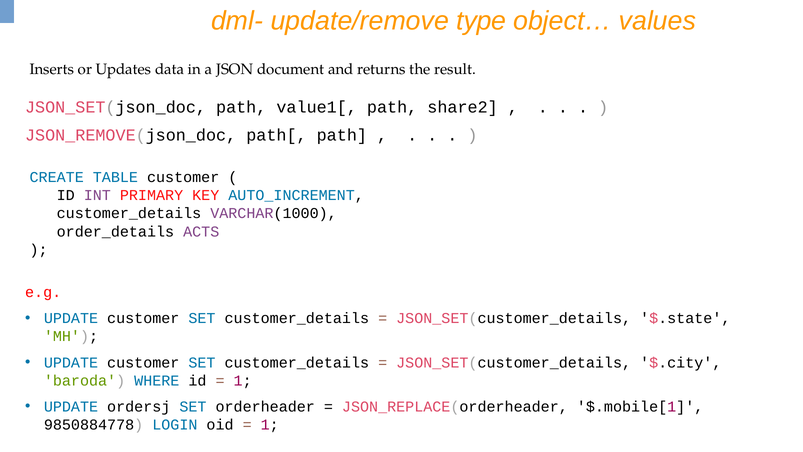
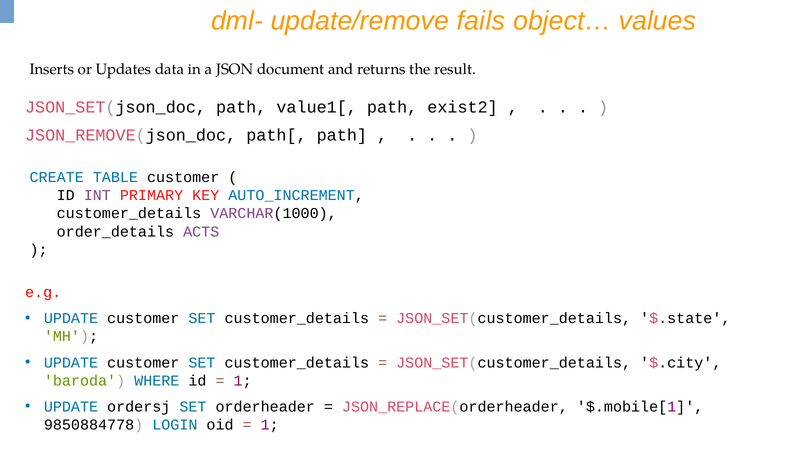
type: type -> fails
share2: share2 -> exist2
